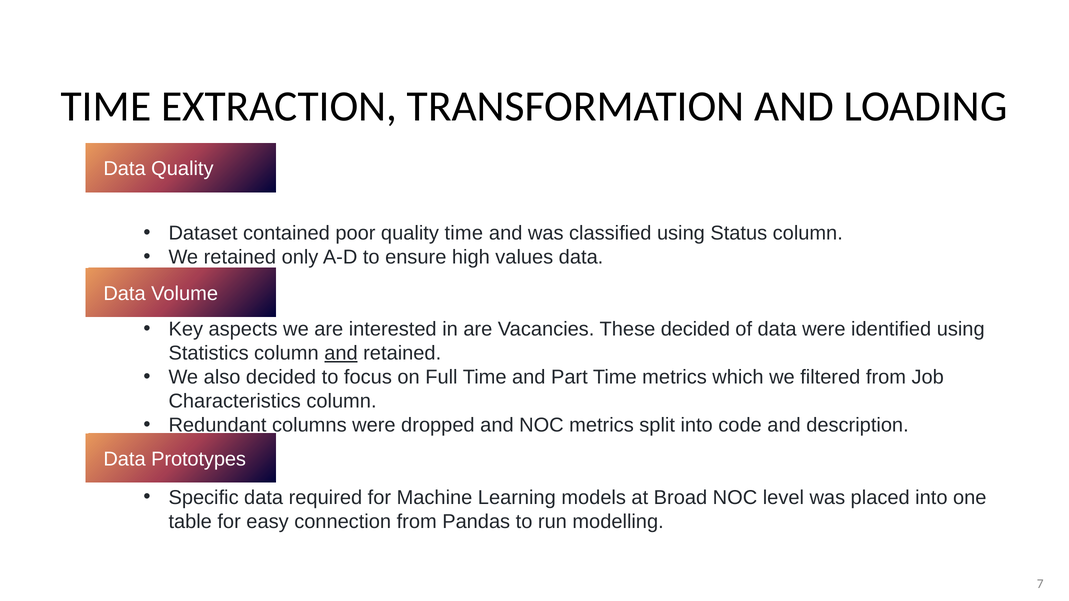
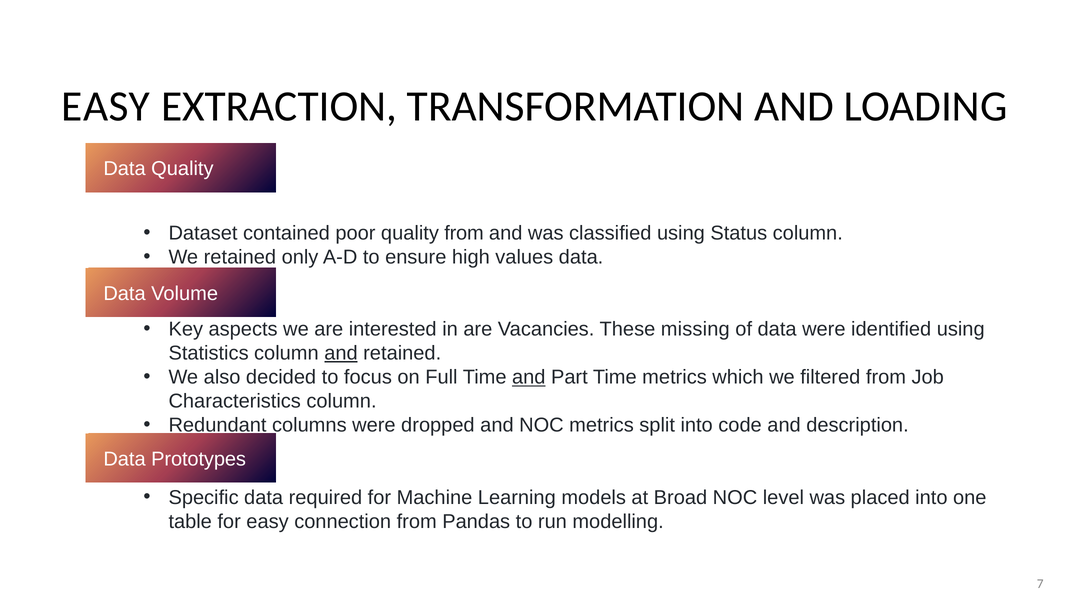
TIME at (106, 106): TIME -> EASY
quality time: time -> from
These decided: decided -> missing
and at (529, 377) underline: none -> present
